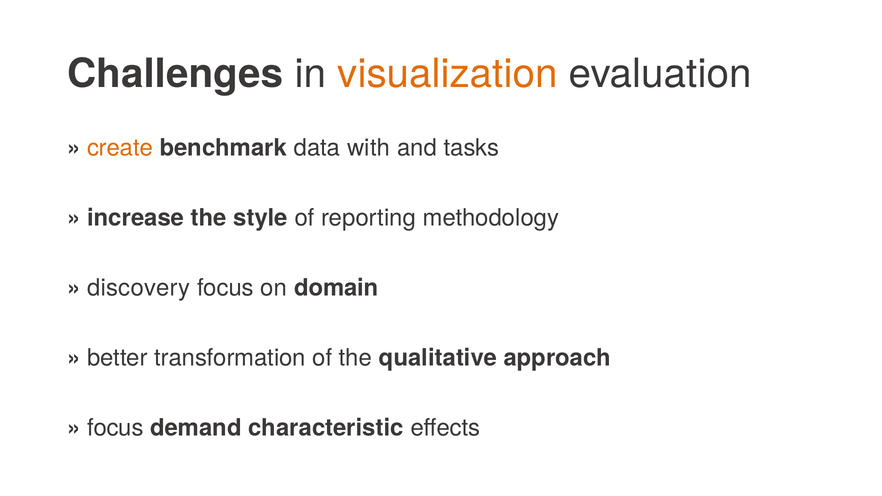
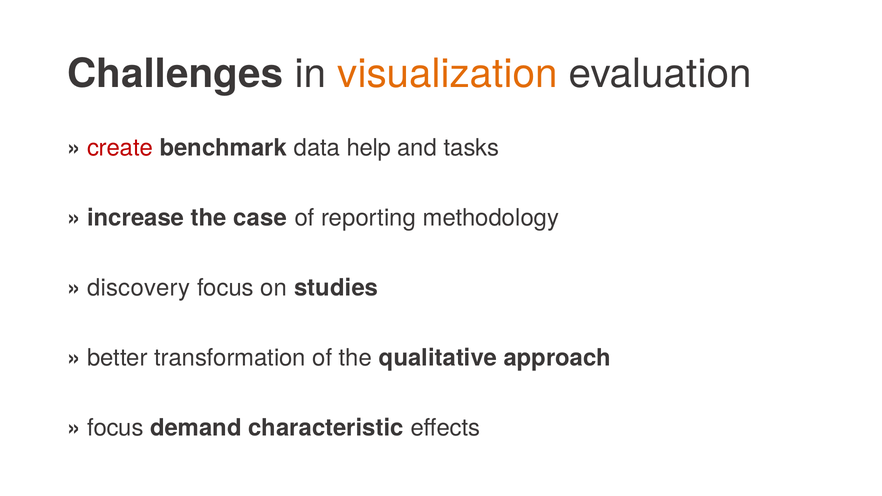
create colour: orange -> red
with: with -> help
style: style -> case
domain: domain -> studies
